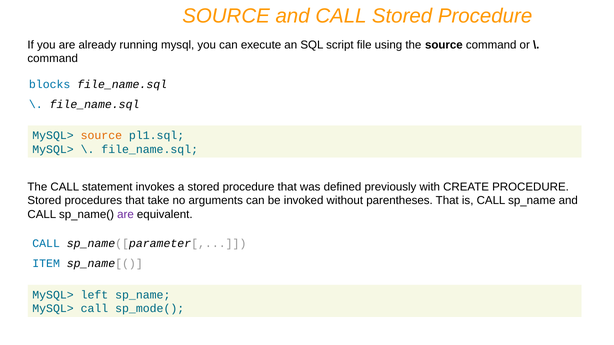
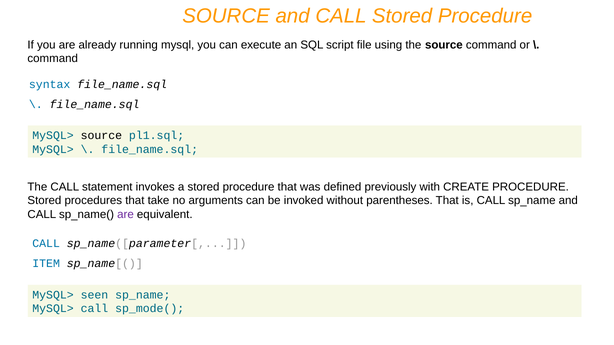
blocks: blocks -> syntax
source at (101, 136) colour: orange -> black
left: left -> seen
